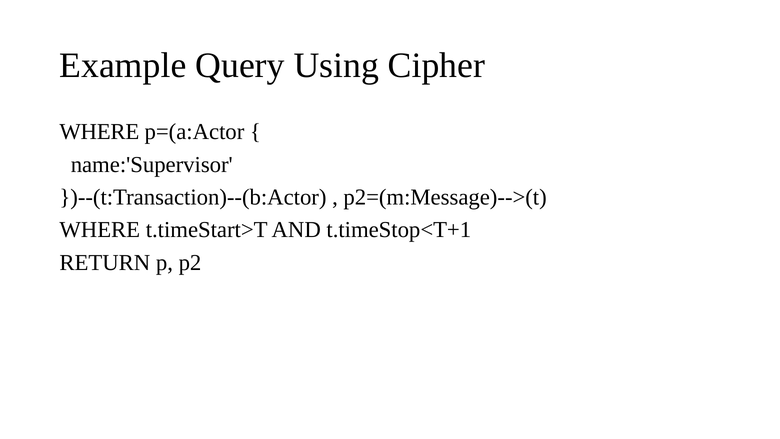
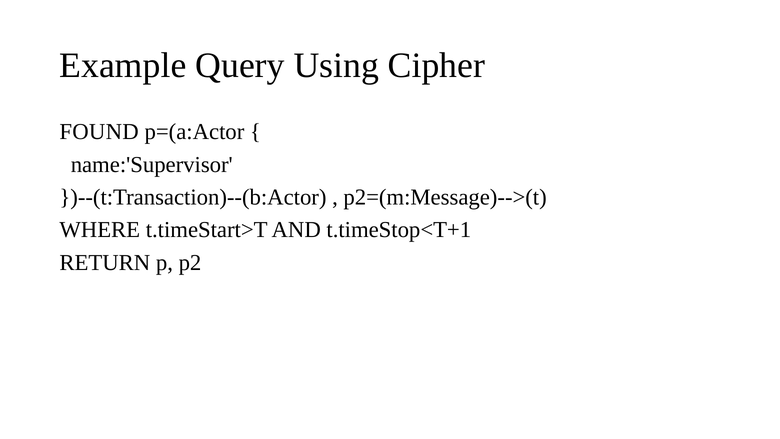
WHERE at (99, 132): WHERE -> FOUND
